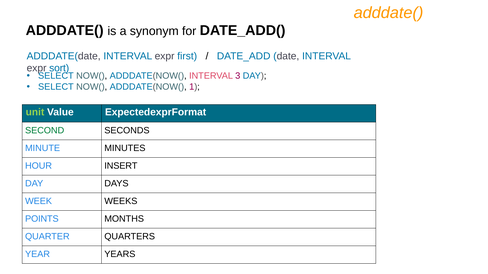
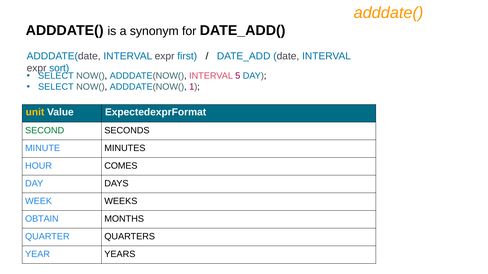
3: 3 -> 5
unit colour: light green -> yellow
INSERT: INSERT -> COMES
POINTS: POINTS -> OBTAIN
